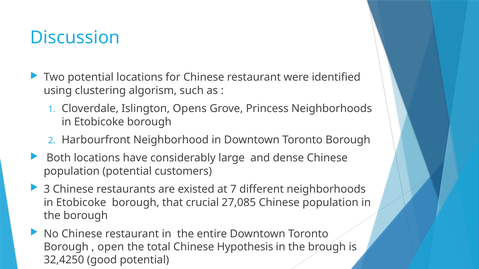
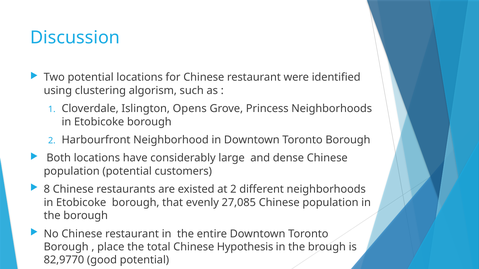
3: 3 -> 8
at 7: 7 -> 2
crucial: crucial -> evenly
open: open -> place
32,4250: 32,4250 -> 82,9770
